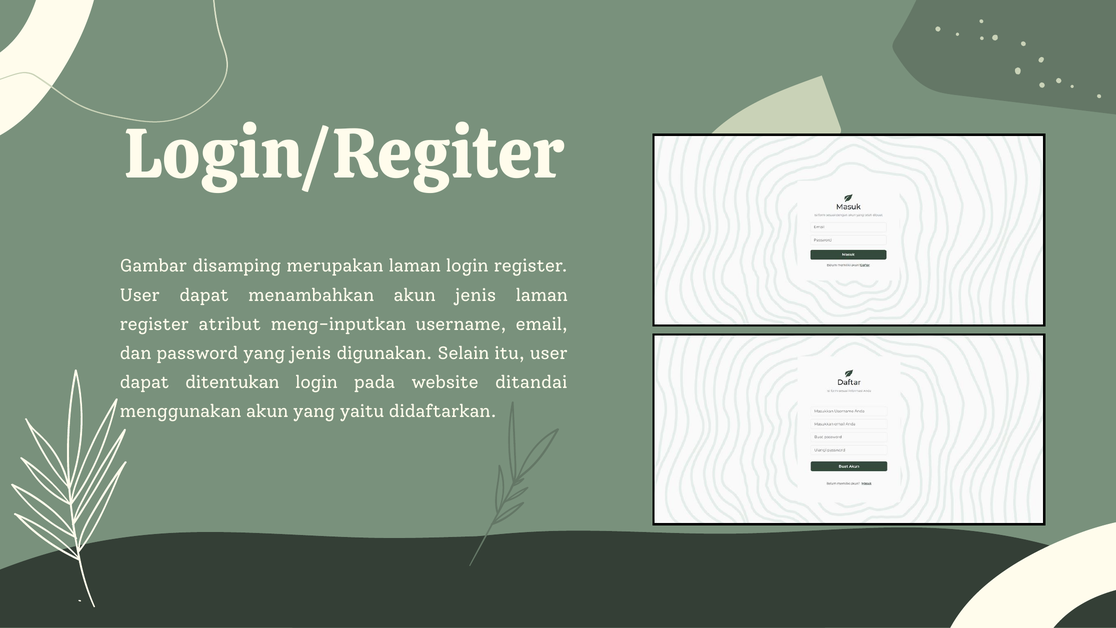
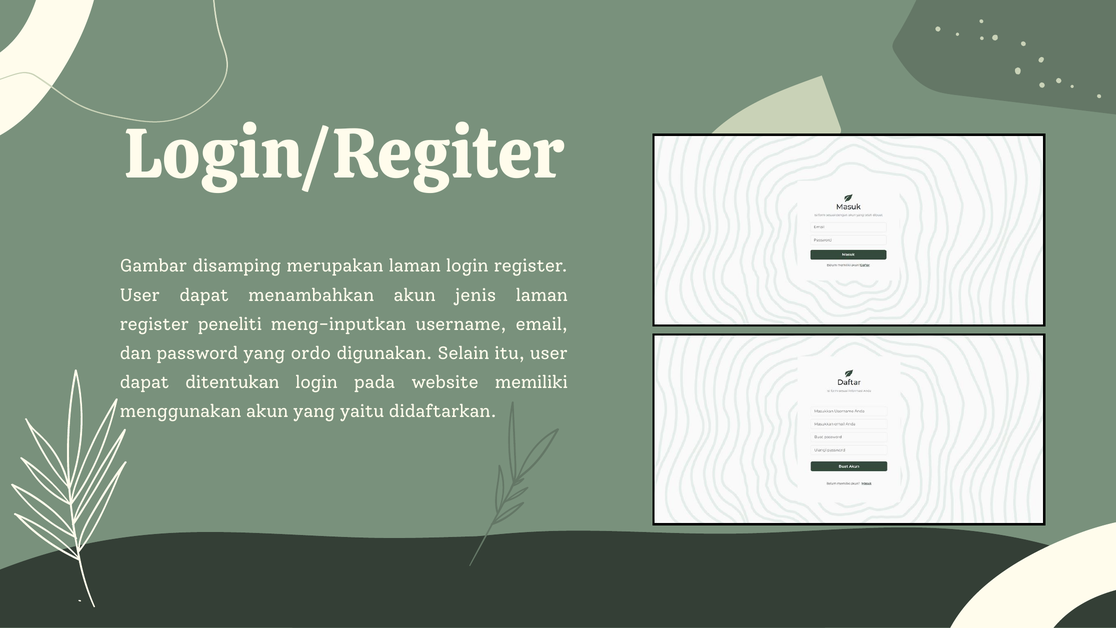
atribut: atribut -> peneliti
yang jenis: jenis -> ordo
ditandai: ditandai -> memiliki
